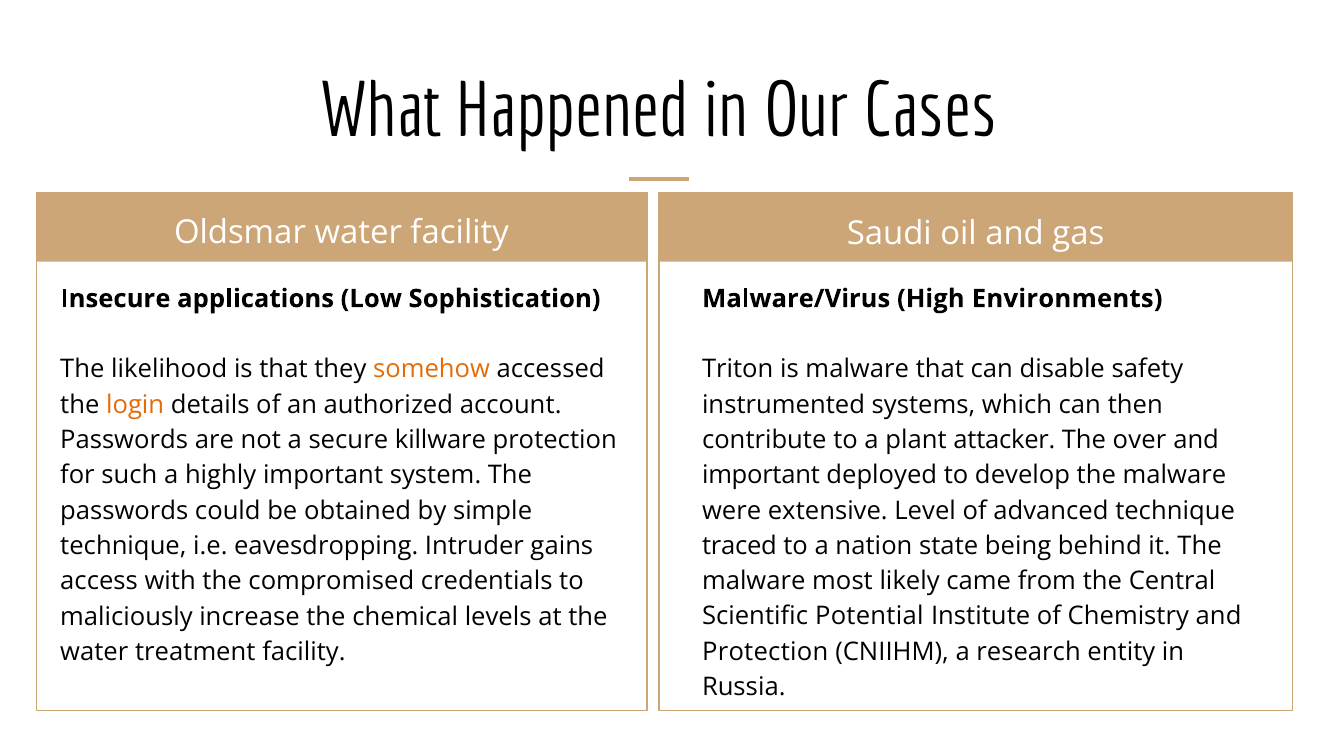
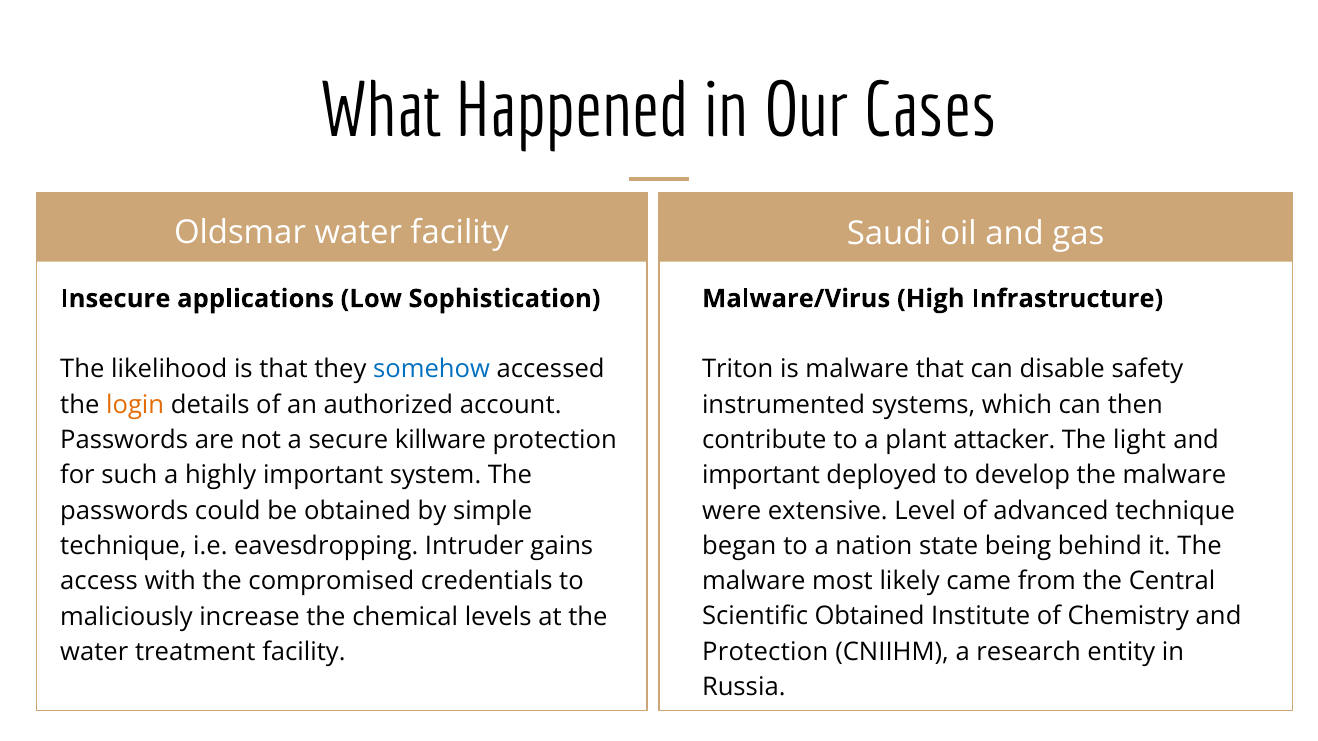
Environments: Environments -> Infrastructure
somehow colour: orange -> blue
over: over -> light
traced: traced -> began
Scientific Potential: Potential -> Obtained
